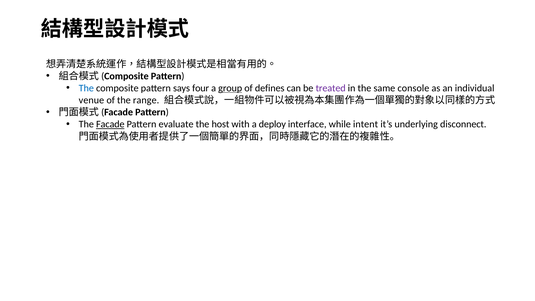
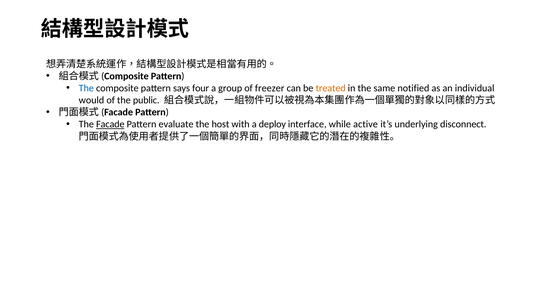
group underline: present -> none
defines: defines -> freezer
treated colour: purple -> orange
console: console -> notified
venue: venue -> would
range: range -> public
intent: intent -> active
